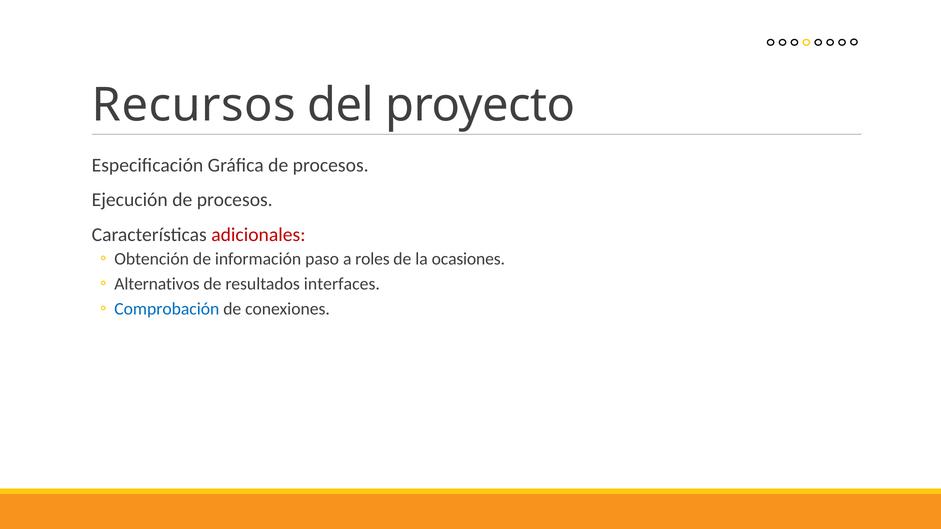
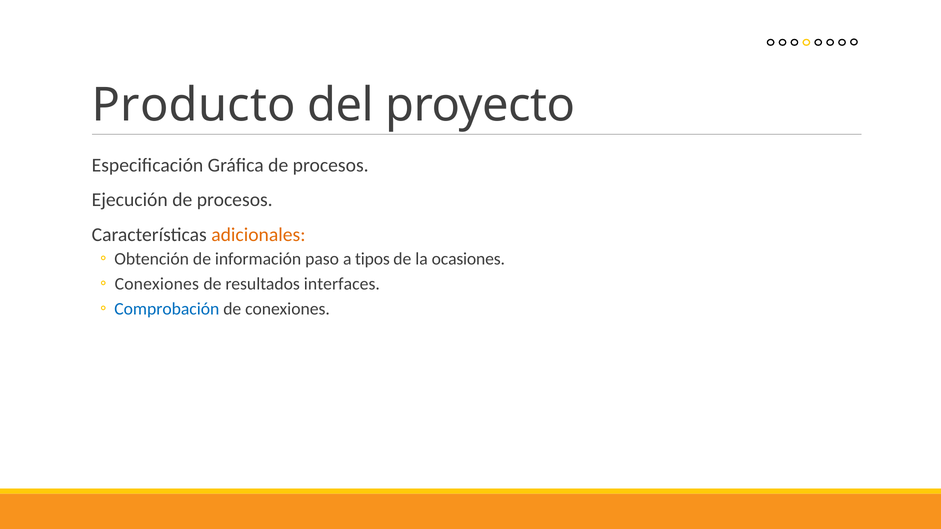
Recursos: Recursos -> Producto
adicionales colour: red -> orange
roles: roles -> tipos
Alternativos at (157, 284): Alternativos -> Conexiones
